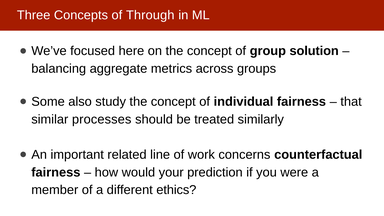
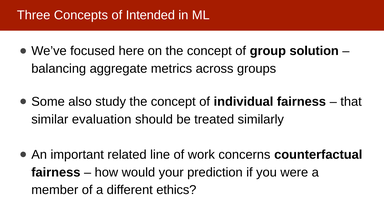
Through: Through -> Intended
processes: processes -> evaluation
